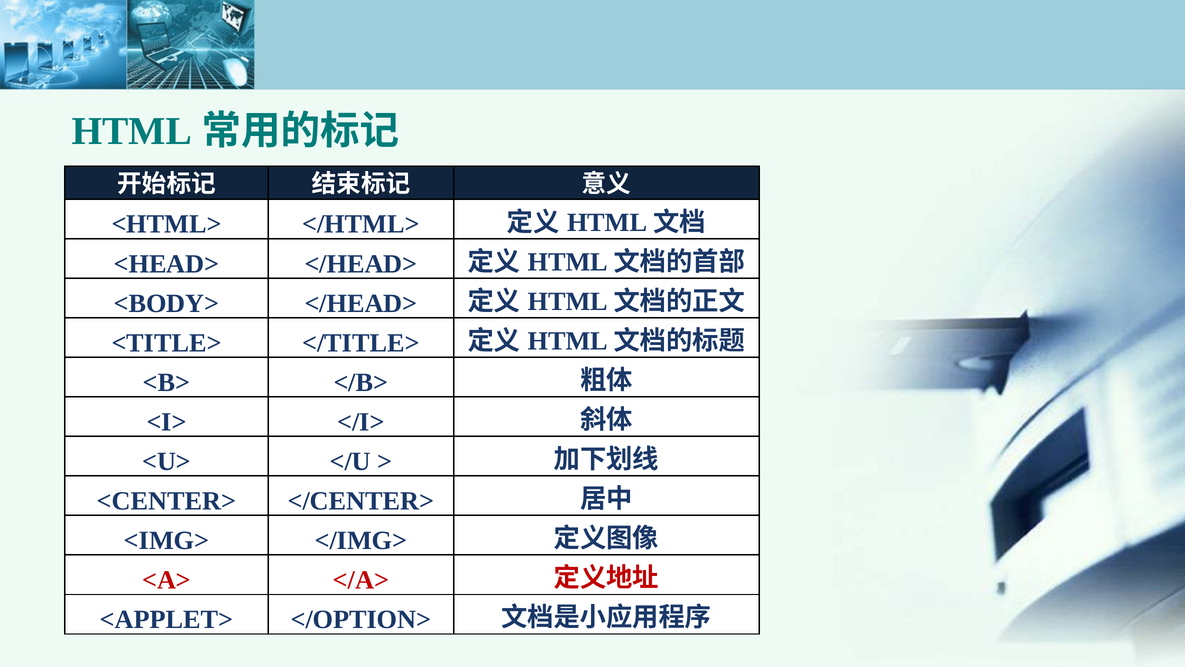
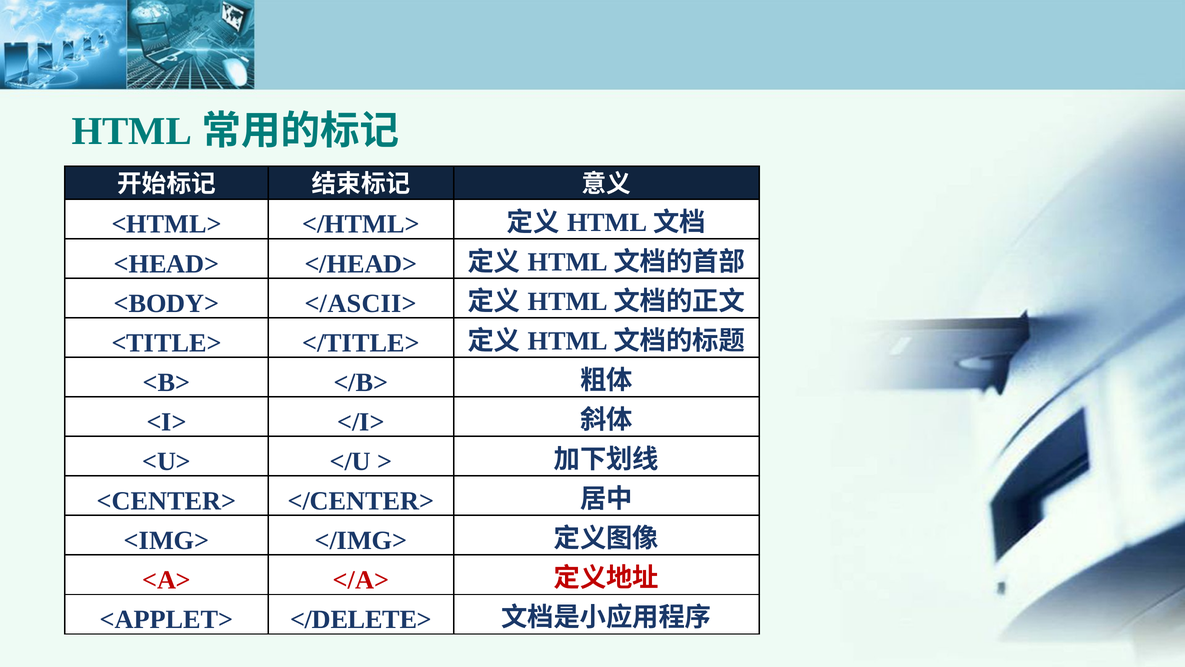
<BODY> </HEAD>: </HEAD> -> </ASCII>
</OPTION>: </OPTION> -> </DELETE>
